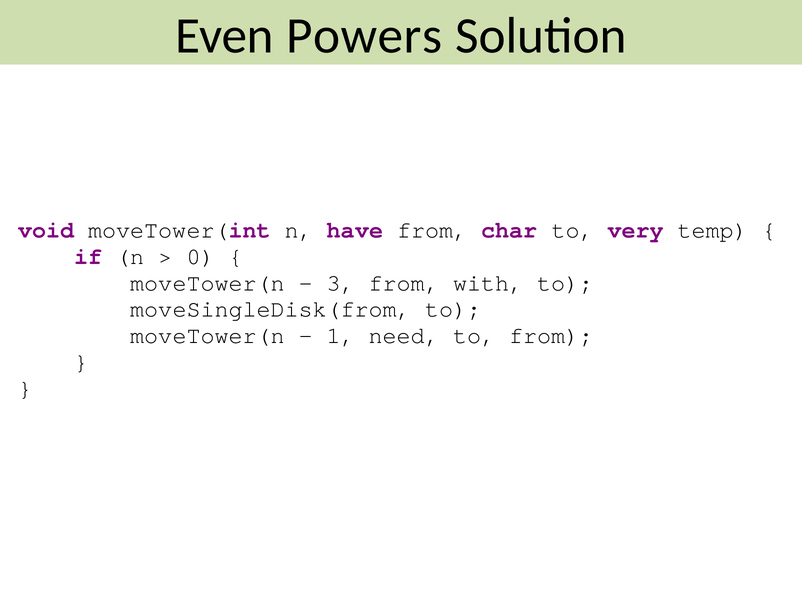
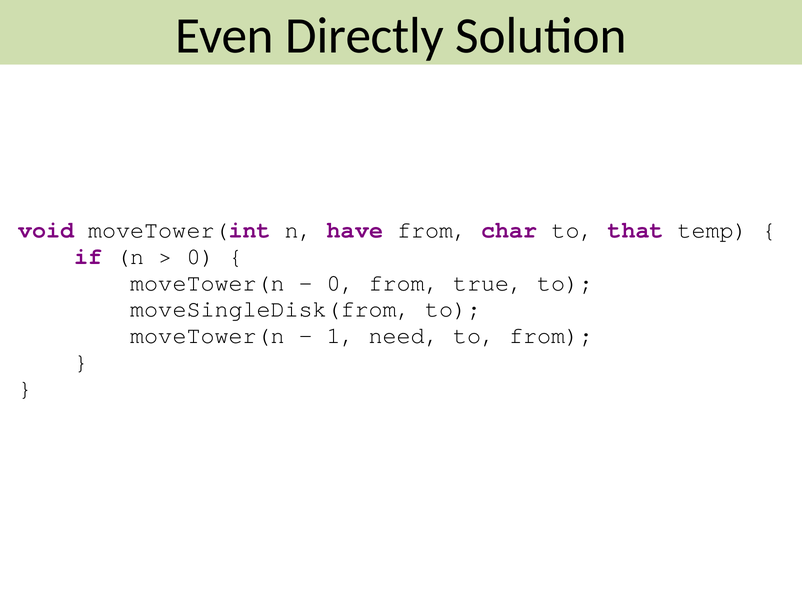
Powers: Powers -> Directly
very: very -> that
3 at (341, 283): 3 -> 0
with: with -> true
